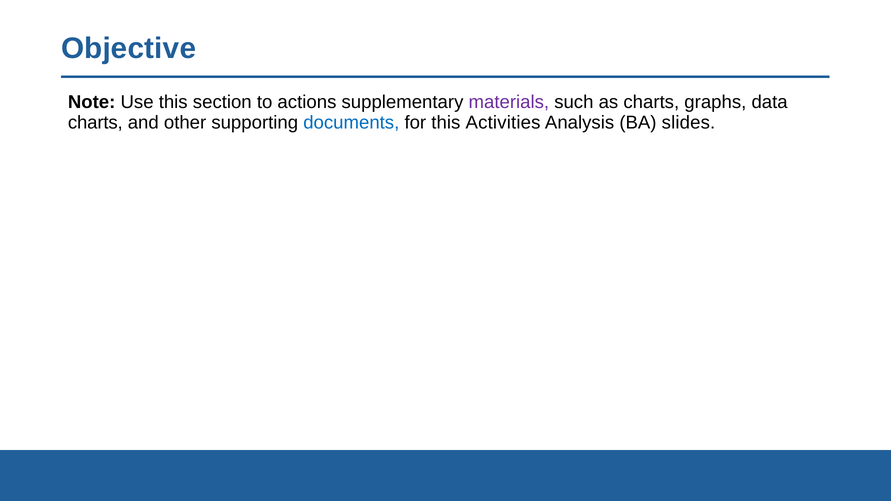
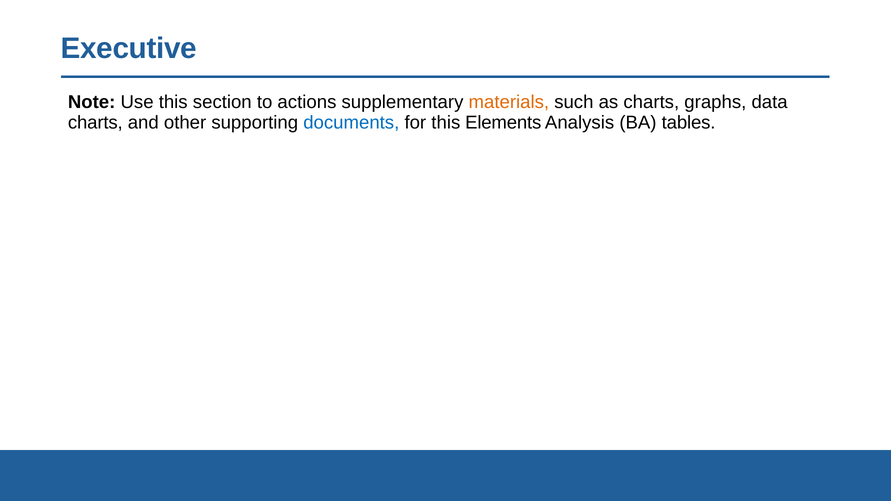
Objective: Objective -> Executive
materials colour: purple -> orange
Activities: Activities -> Elements
slides: slides -> tables
